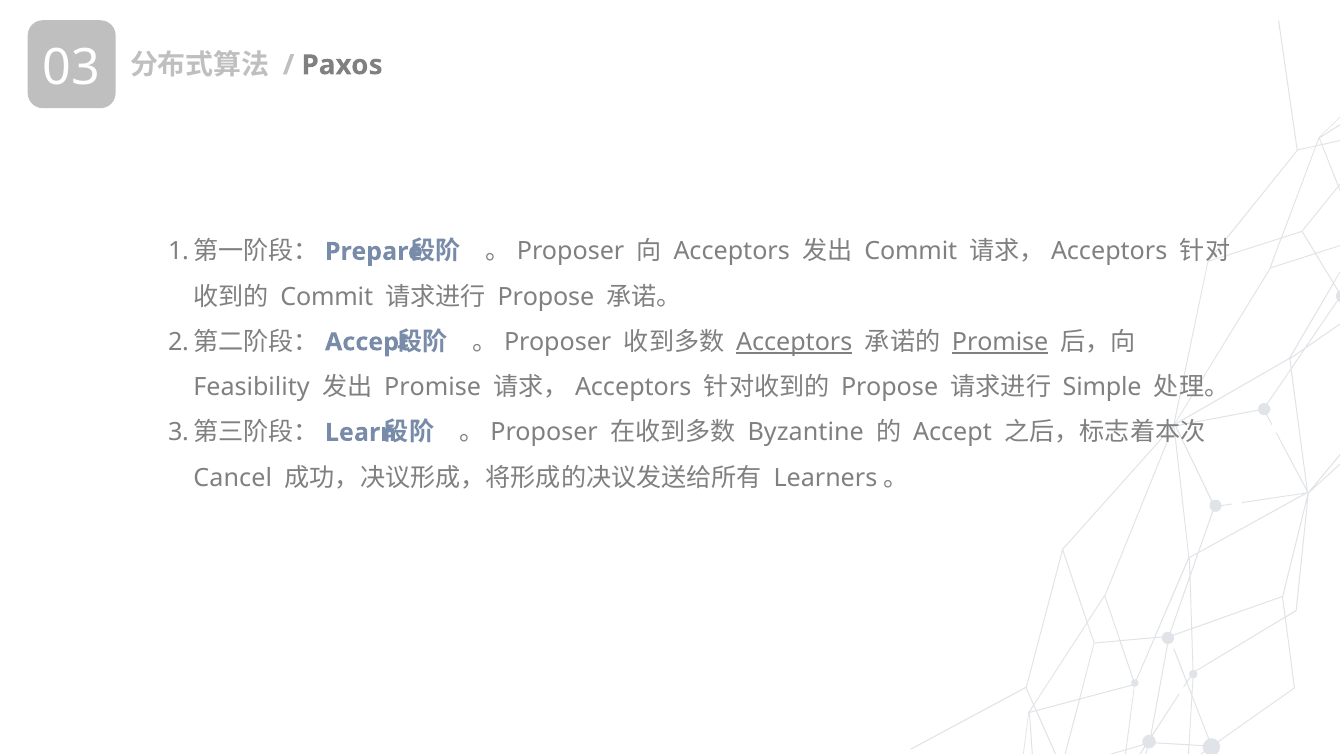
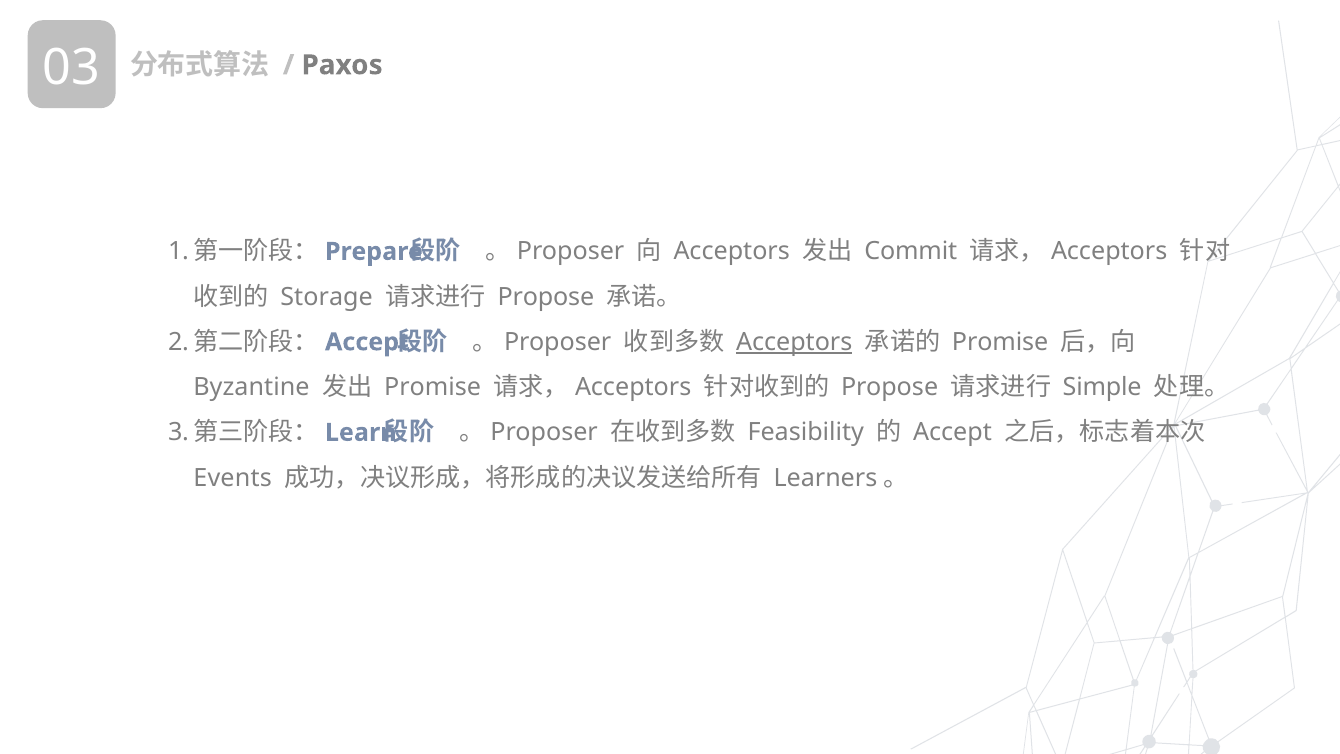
Commit at (327, 297): Commit -> Storage
Promise at (1000, 342) underline: present -> none
Feasibility: Feasibility -> Byzantine
Byzantine: Byzantine -> Feasibility
Cancel: Cancel -> Events
